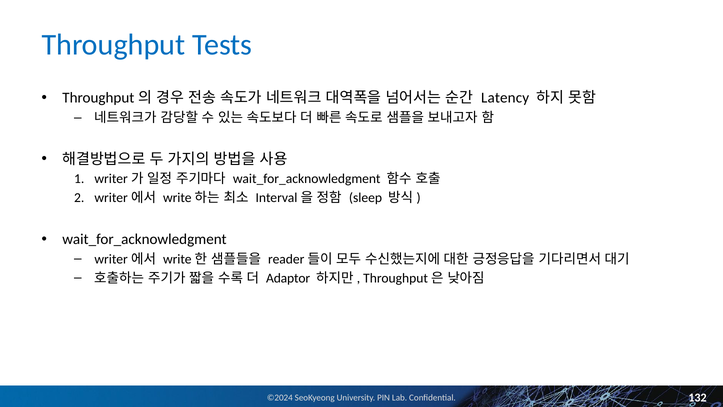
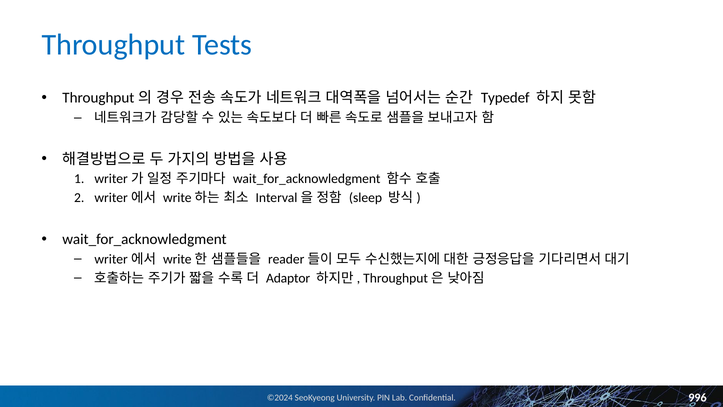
Latency: Latency -> Typedef
132: 132 -> 996
